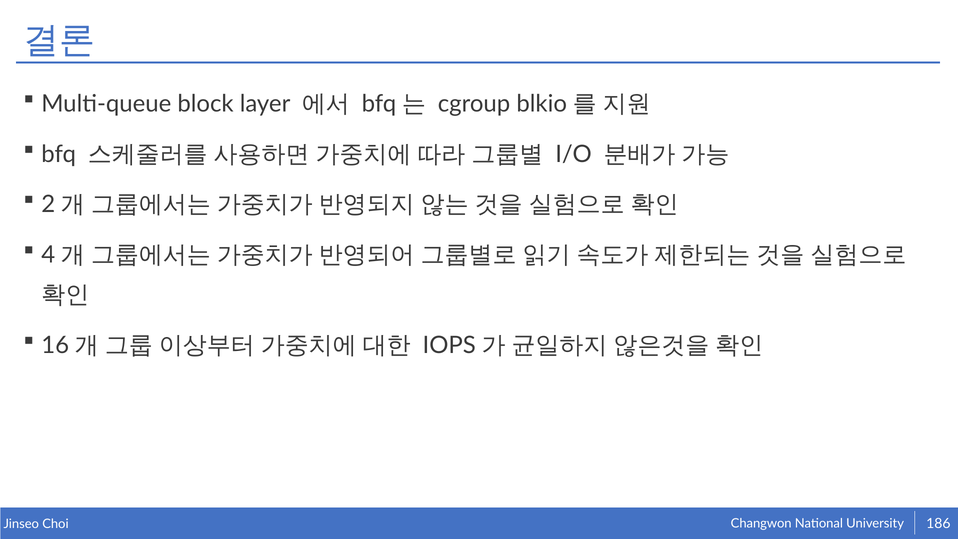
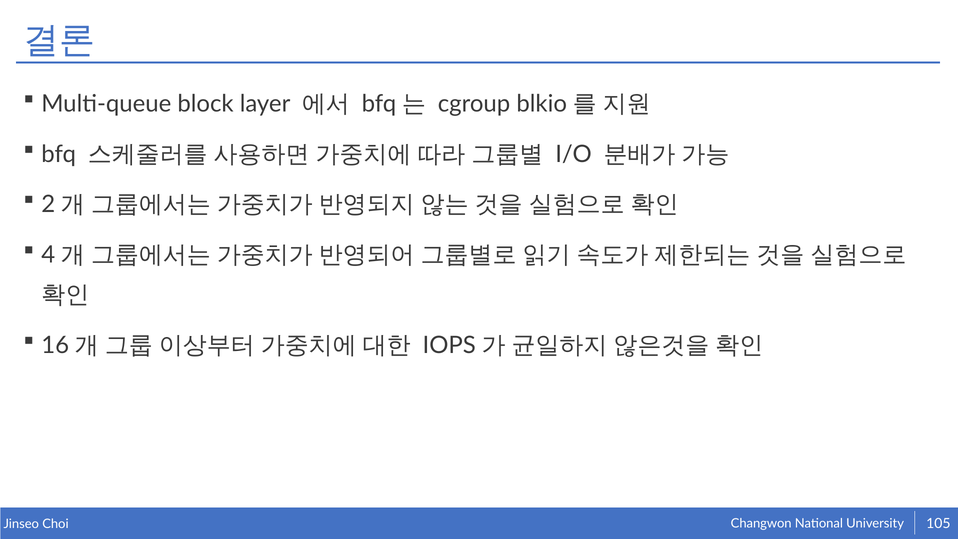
186: 186 -> 105
